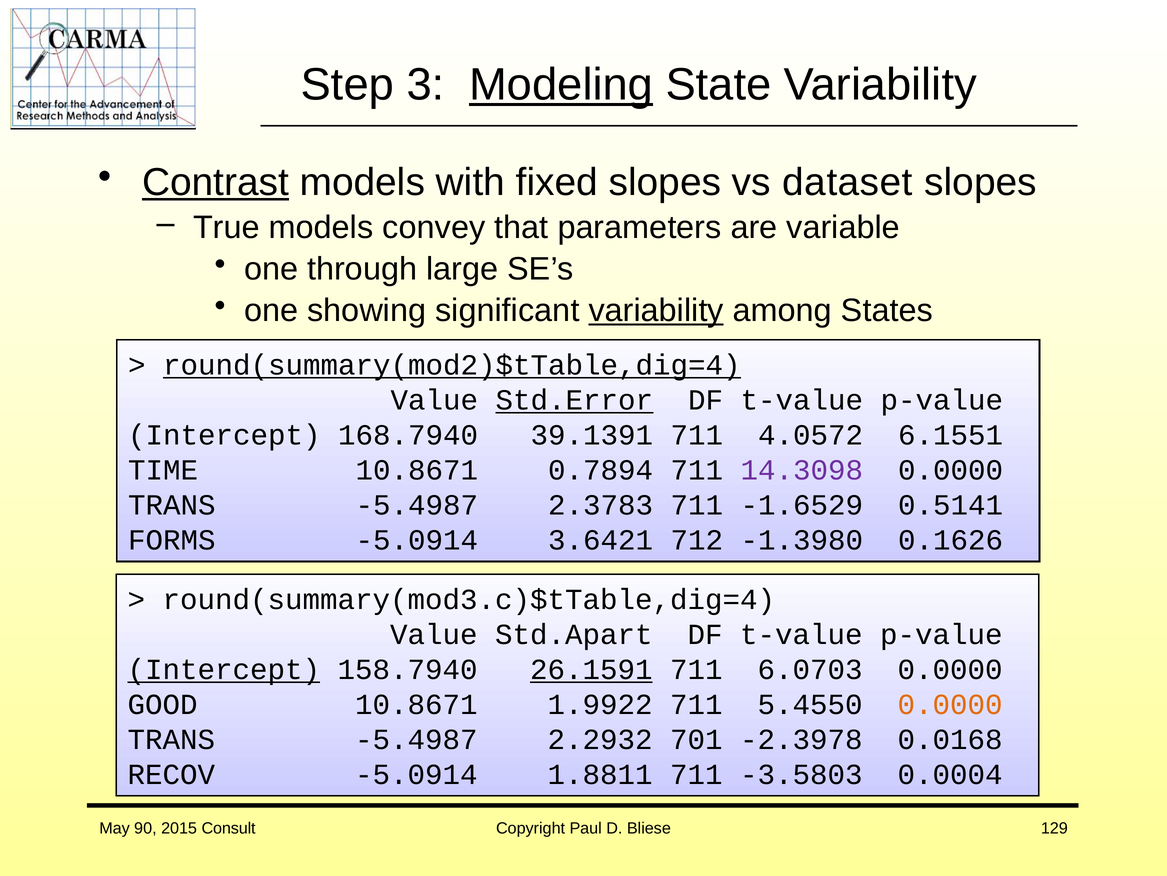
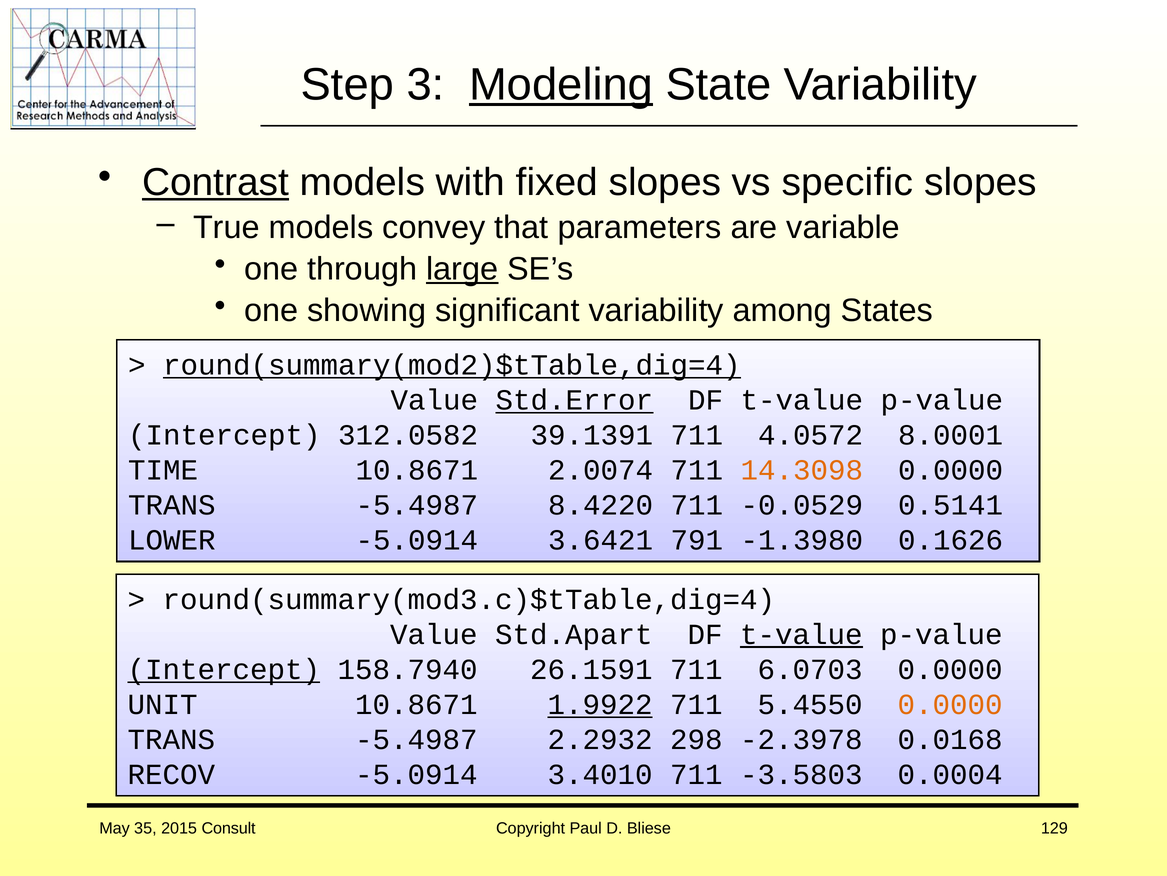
dataset: dataset -> specific
large underline: none -> present
variability at (656, 310) underline: present -> none
168.7940: 168.7940 -> 312.0582
6.1551: 6.1551 -> 8.0001
0.7894: 0.7894 -> 2.0074
14.3098 colour: purple -> orange
2.3783: 2.3783 -> 8.4220
-1.6529: -1.6529 -> -0.0529
FORMS: FORMS -> LOWER
712: 712 -> 791
t-value at (801, 634) underline: none -> present
26.1591 underline: present -> none
GOOD: GOOD -> UNIT
1.9922 underline: none -> present
701: 701 -> 298
1.8811: 1.8811 -> 3.4010
90: 90 -> 35
